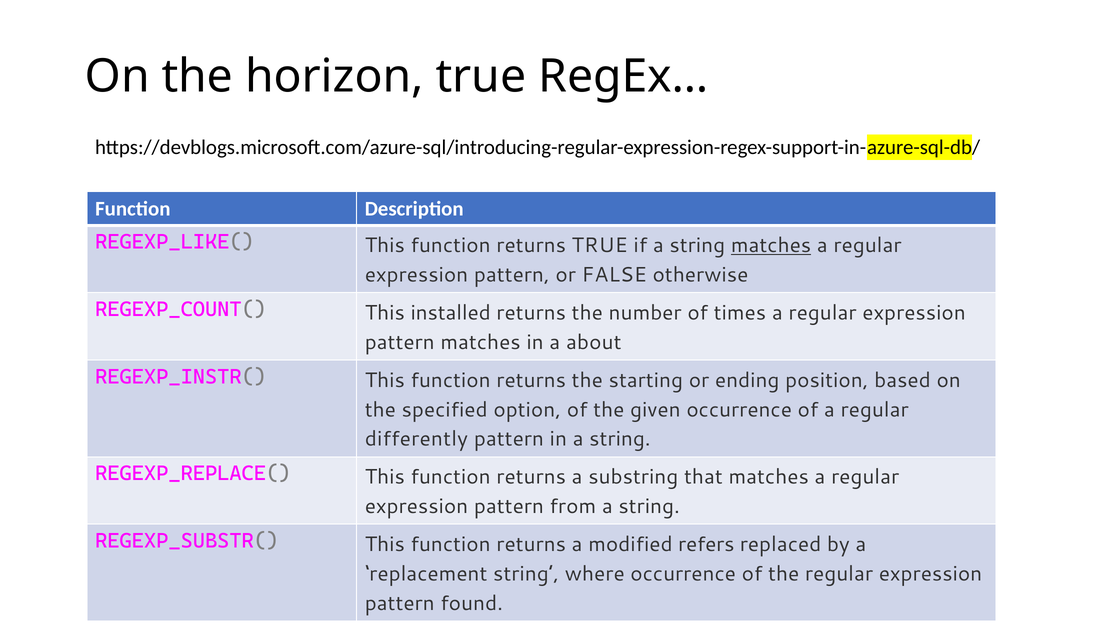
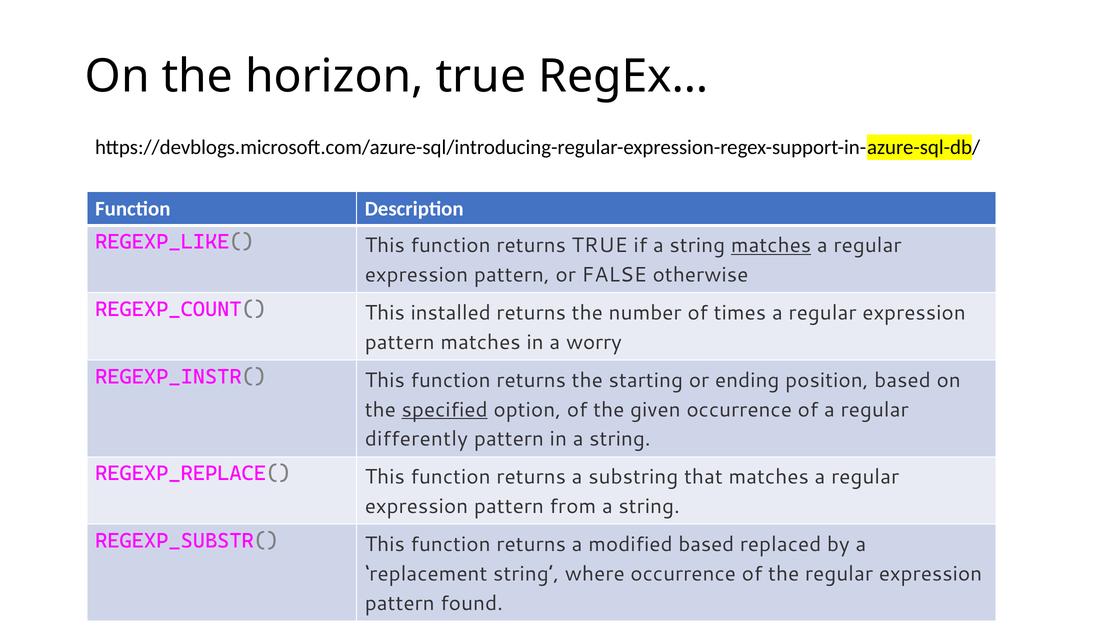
about: about -> worry
specified underline: none -> present
modified refers: refers -> based
